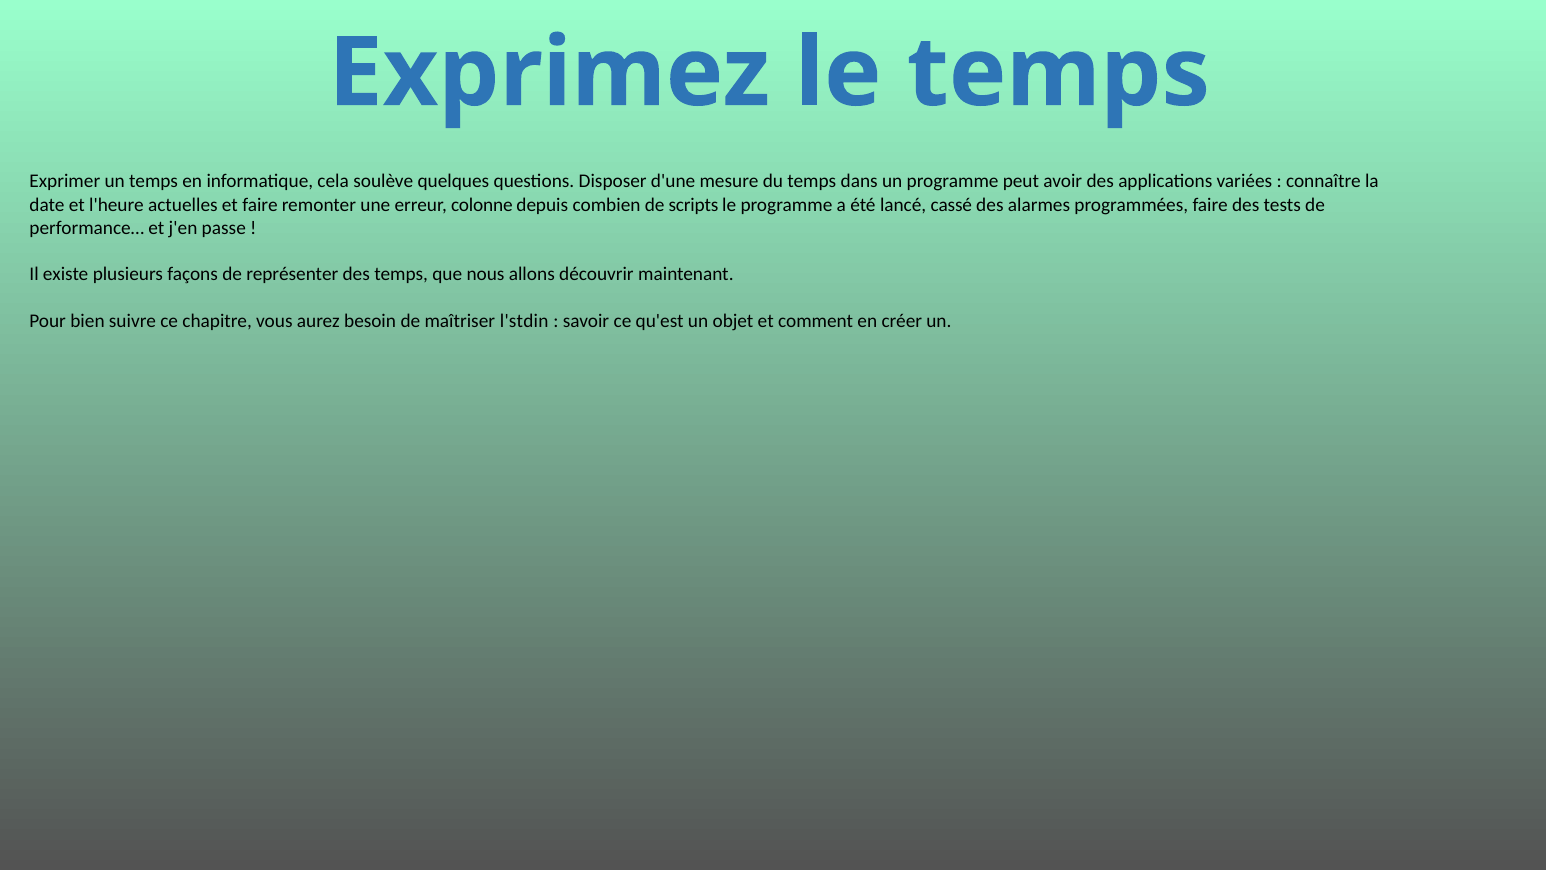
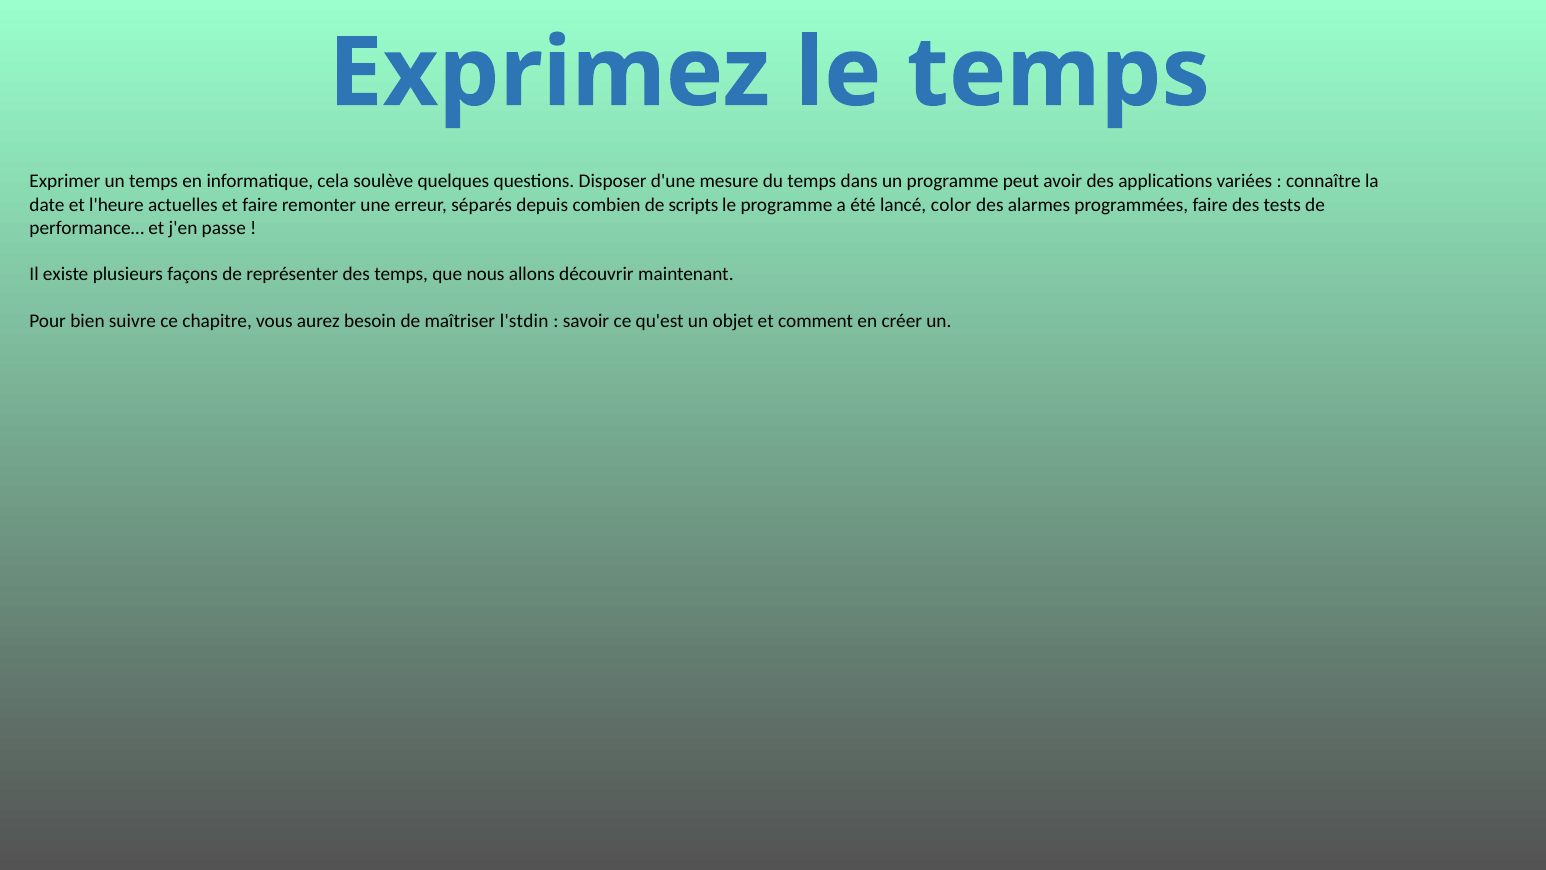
colonne: colonne -> séparés
cassé: cassé -> color
